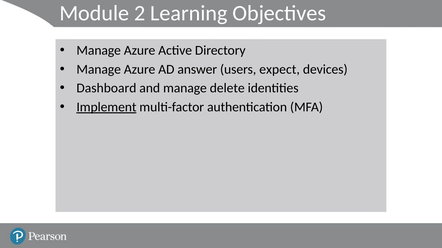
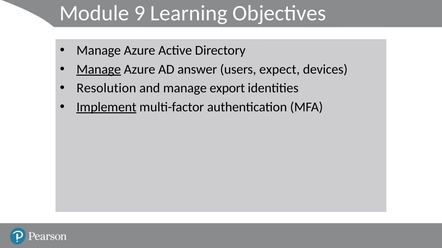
2: 2 -> 9
Manage at (99, 70) underline: none -> present
Dashboard: Dashboard -> Resolution
delete: delete -> export
